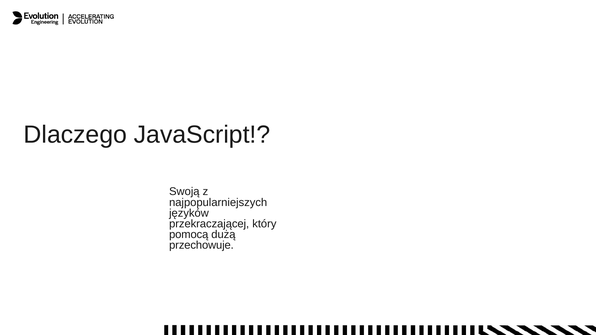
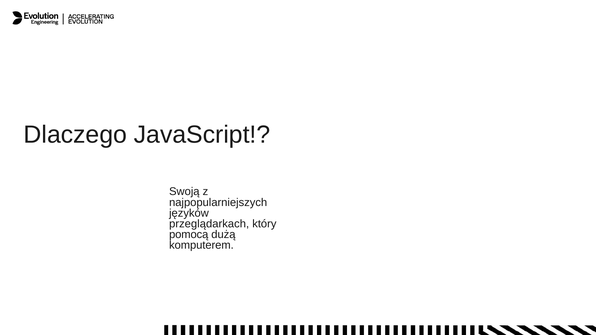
przekraczającej: przekraczającej -> przeglądarkach
przechowuje: przechowuje -> komputerem
